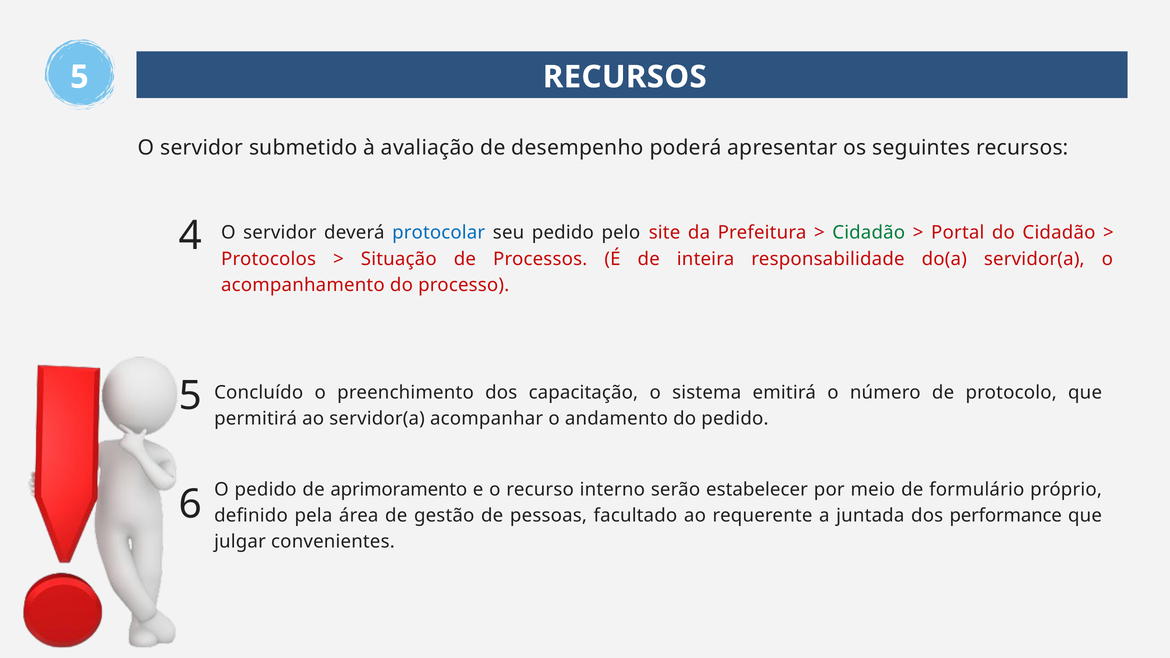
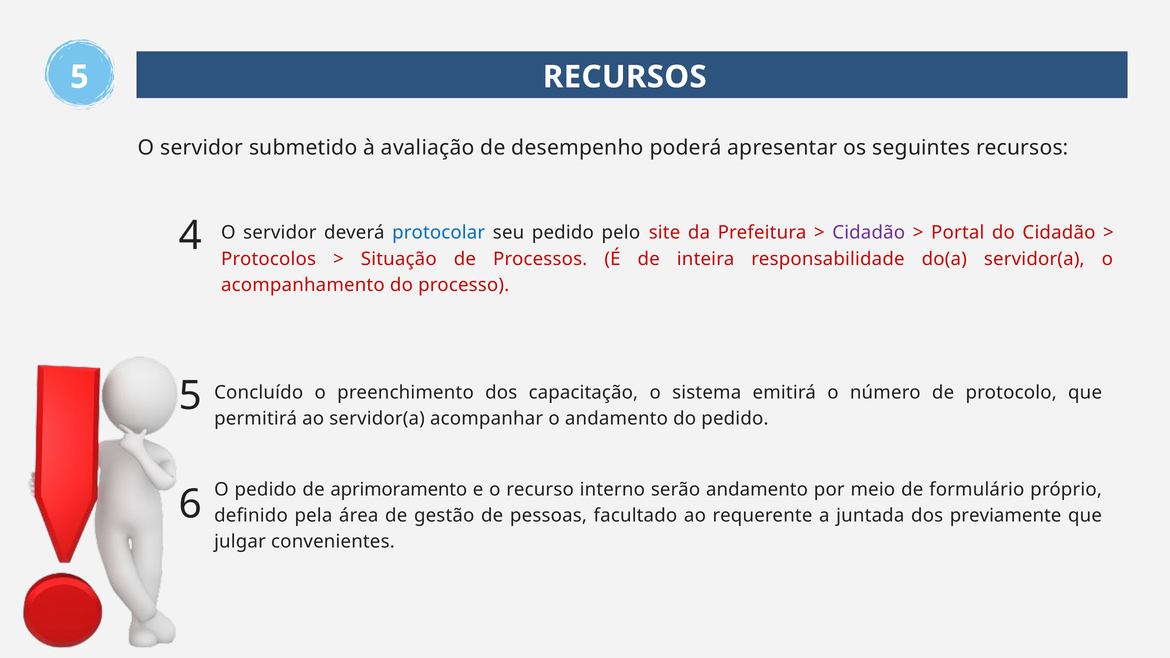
Cidadão at (869, 233) colour: green -> purple
serão estabelecer: estabelecer -> andamento
performance: performance -> previamente
